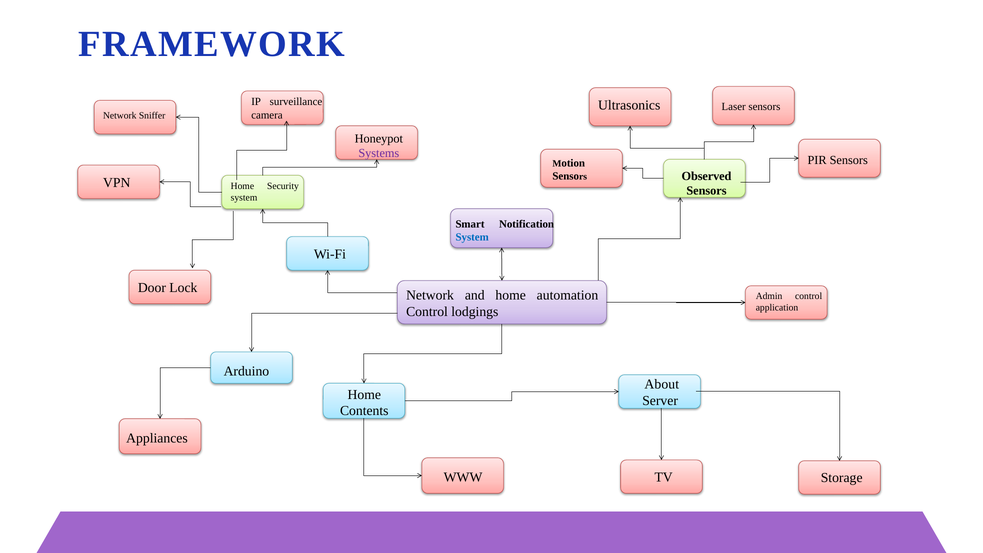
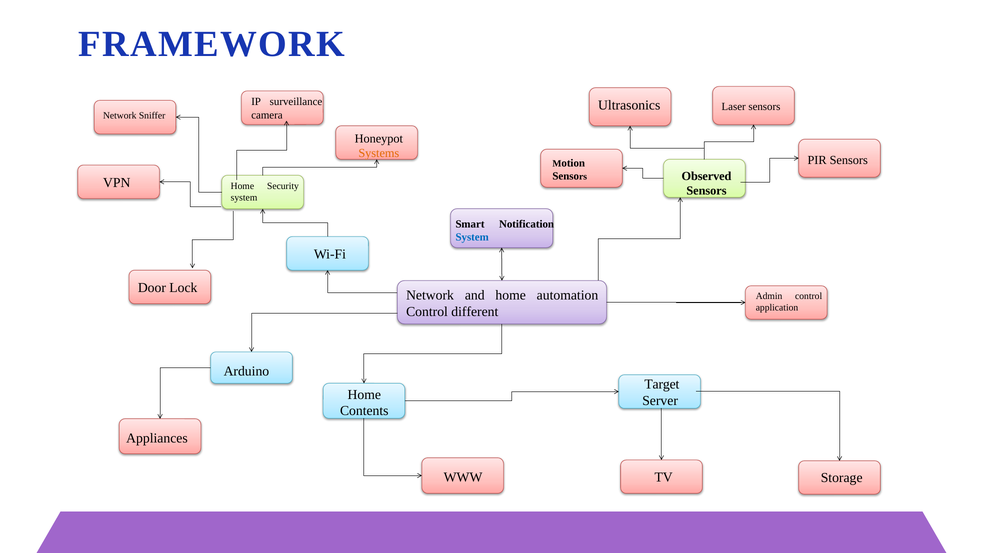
Systems colour: purple -> orange
lodgings: lodgings -> different
About: About -> Target
